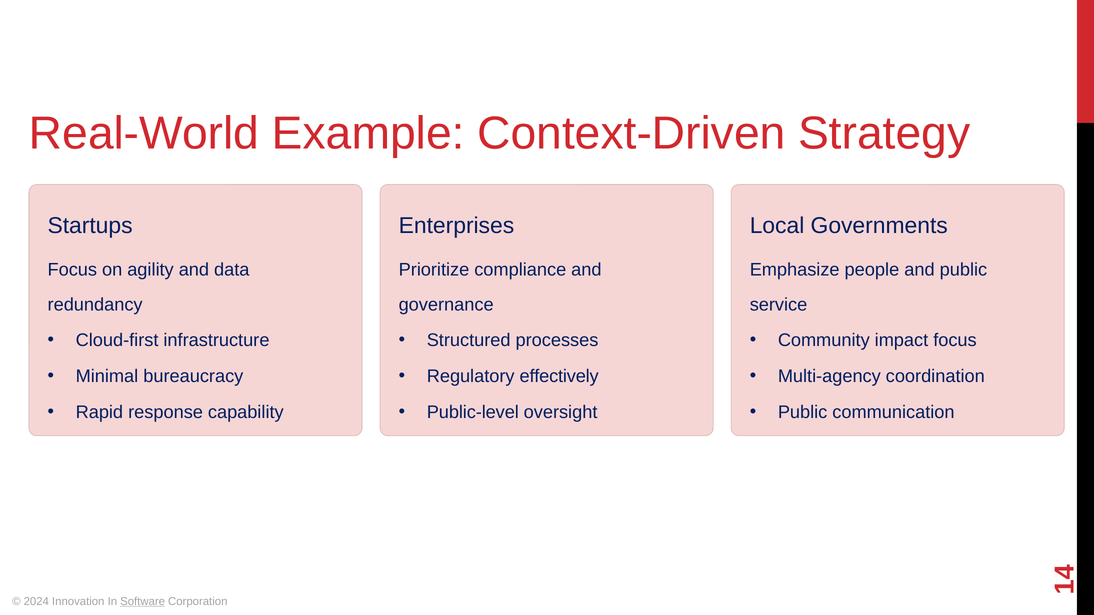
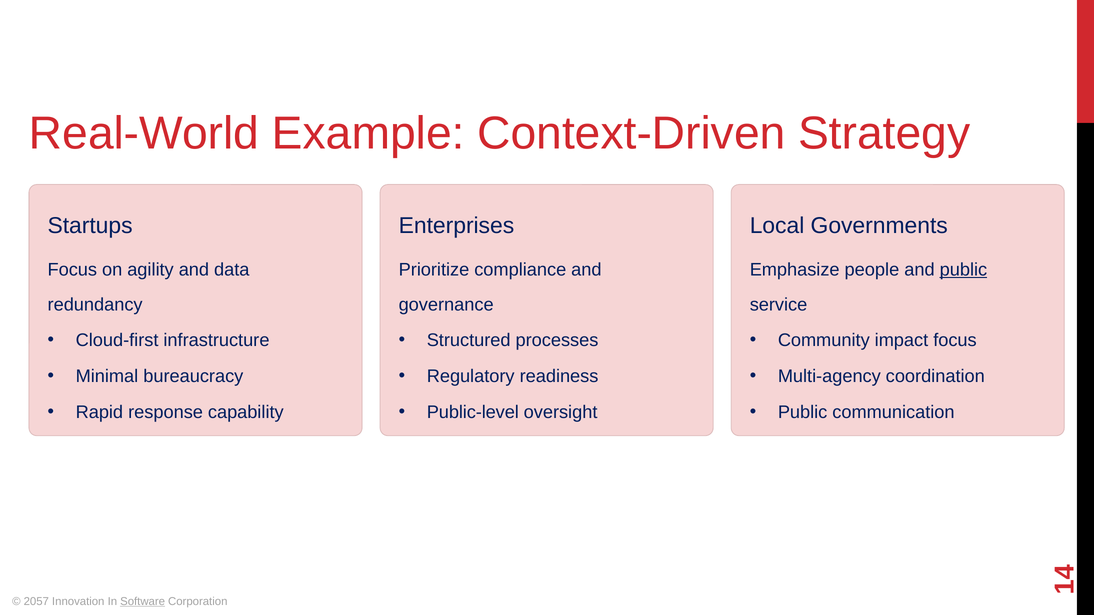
public at (963, 270) underline: none -> present
effectively: effectively -> readiness
2024: 2024 -> 2057
